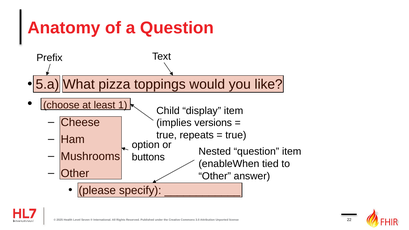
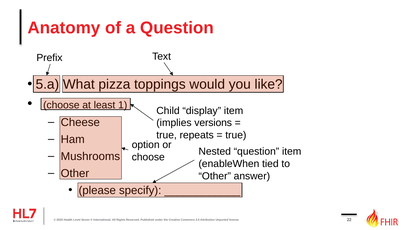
buttons at (148, 157): buttons -> choose
